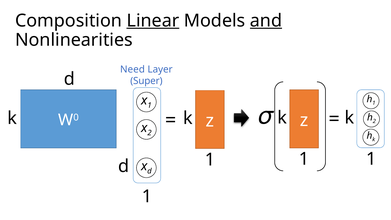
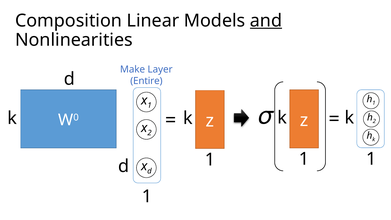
Linear underline: present -> none
Need: Need -> Make
Super: Super -> Entire
